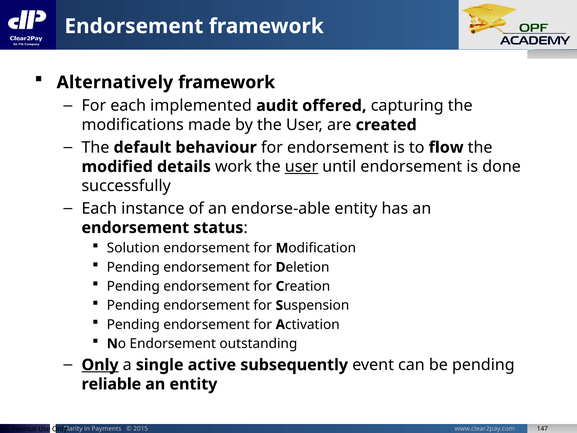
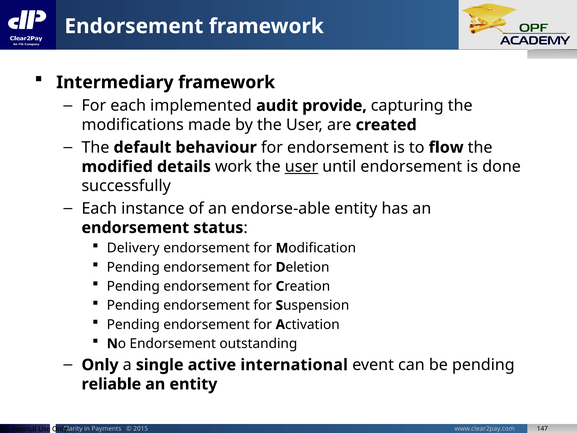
Alternatively: Alternatively -> Intermediary
offered: offered -> provide
Solution: Solution -> Delivery
Only at (100, 365) underline: present -> none
subsequently: subsequently -> international
